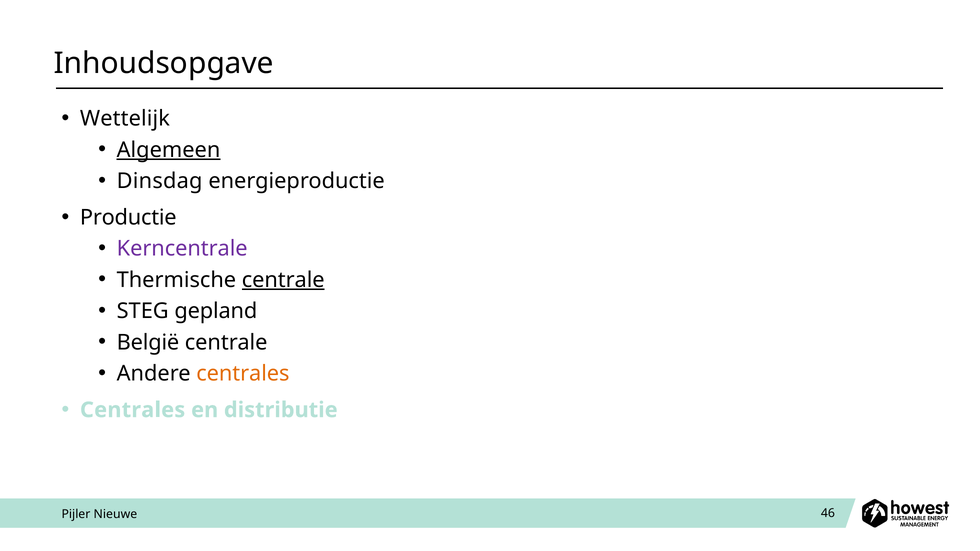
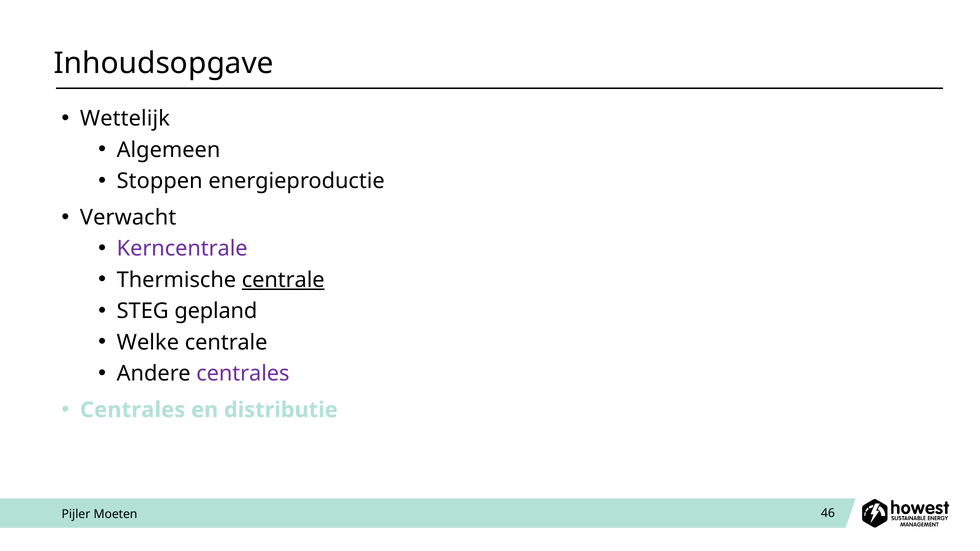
Algemeen underline: present -> none
Dinsdag: Dinsdag -> Stoppen
Productie: Productie -> Verwacht
België: België -> Welke
centrales at (243, 374) colour: orange -> purple
Nieuwe: Nieuwe -> Moeten
